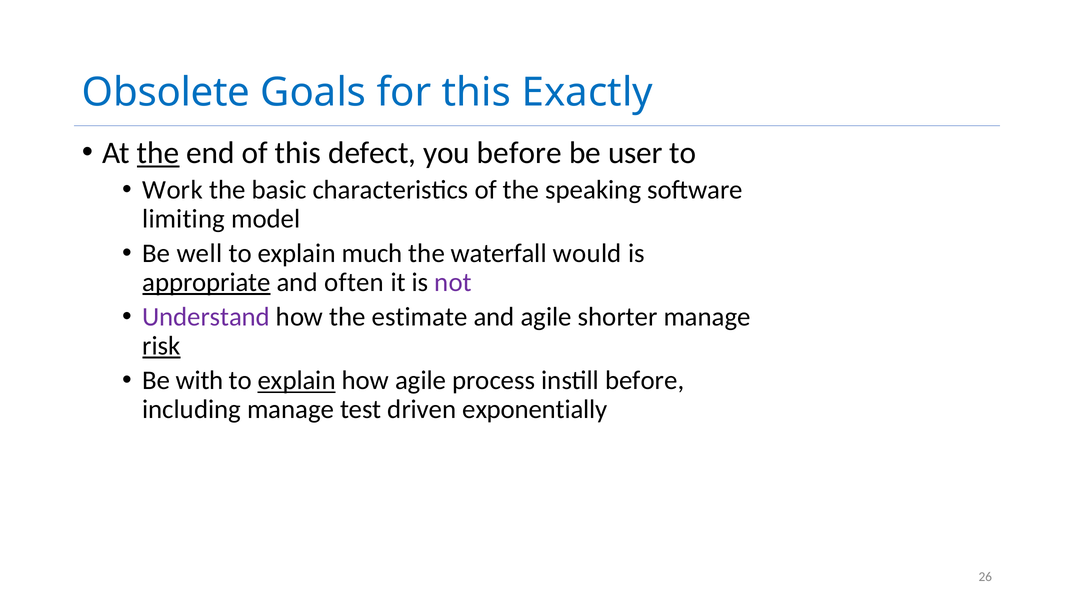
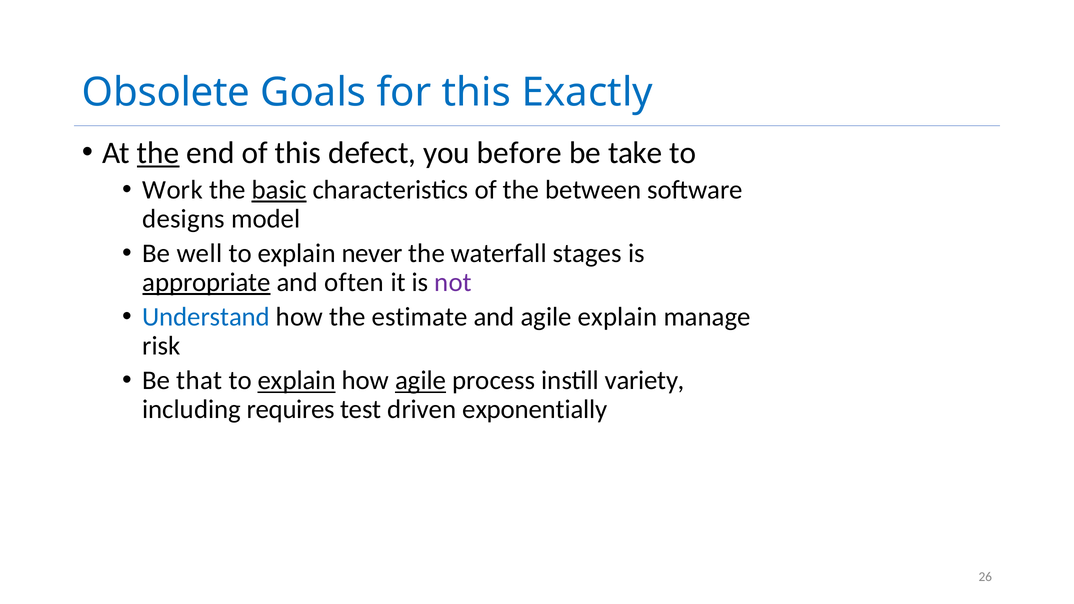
user: user -> take
basic underline: none -> present
speaking: speaking -> between
limiting: limiting -> designs
much: much -> never
would: would -> stages
Understand colour: purple -> blue
agile shorter: shorter -> explain
risk underline: present -> none
with: with -> that
agile at (421, 381) underline: none -> present
instill before: before -> variety
including manage: manage -> requires
